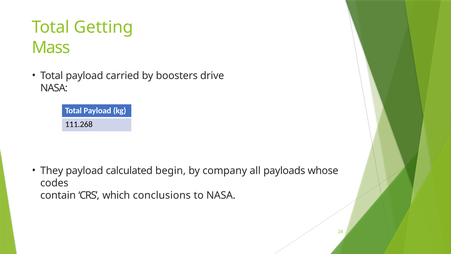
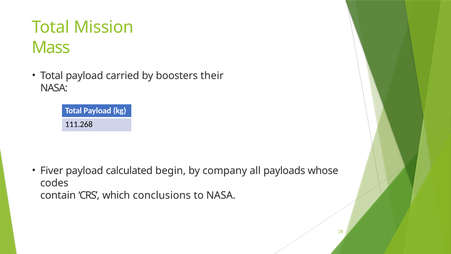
Getting: Getting -> Mission
drive: drive -> their
They: They -> Fiver
